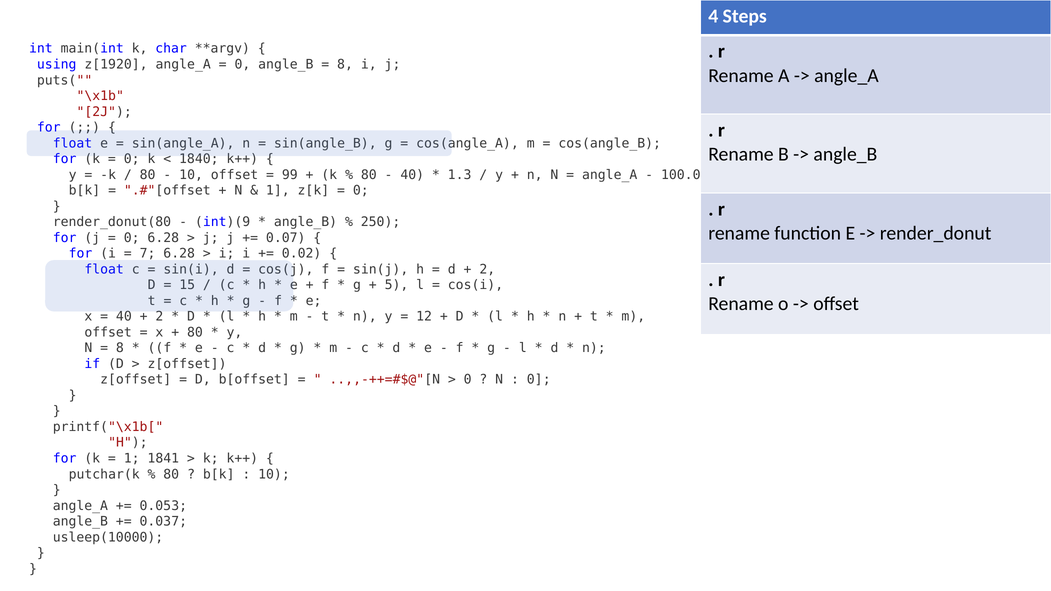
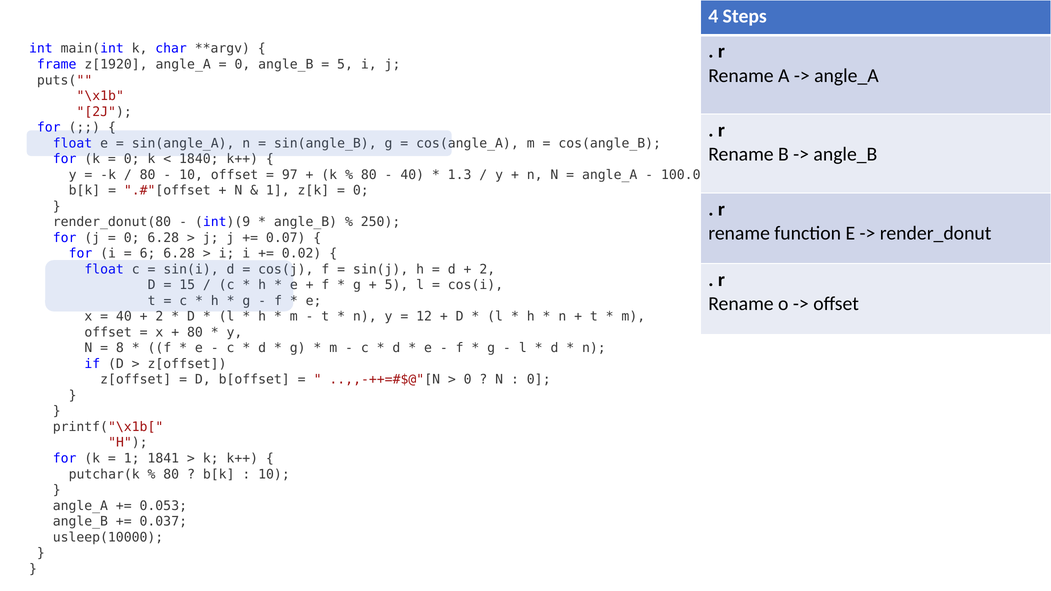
using: using -> frame
8 at (345, 64): 8 -> 5
99: 99 -> 97
7: 7 -> 6
